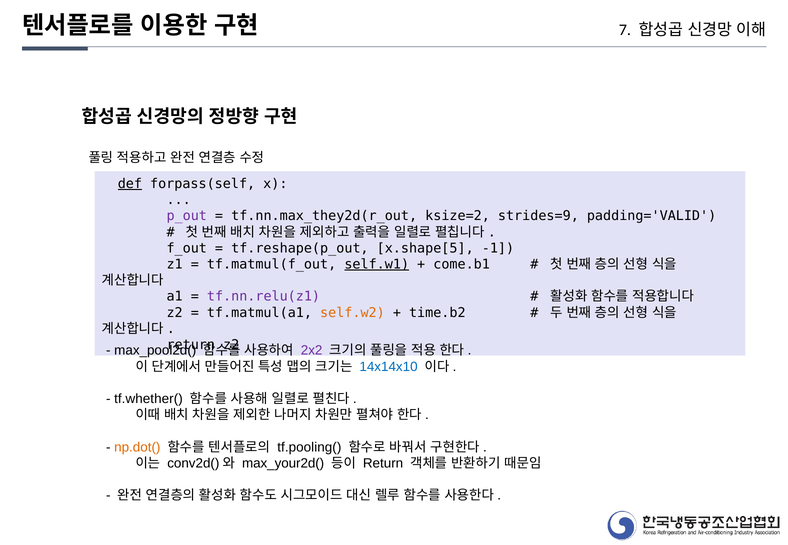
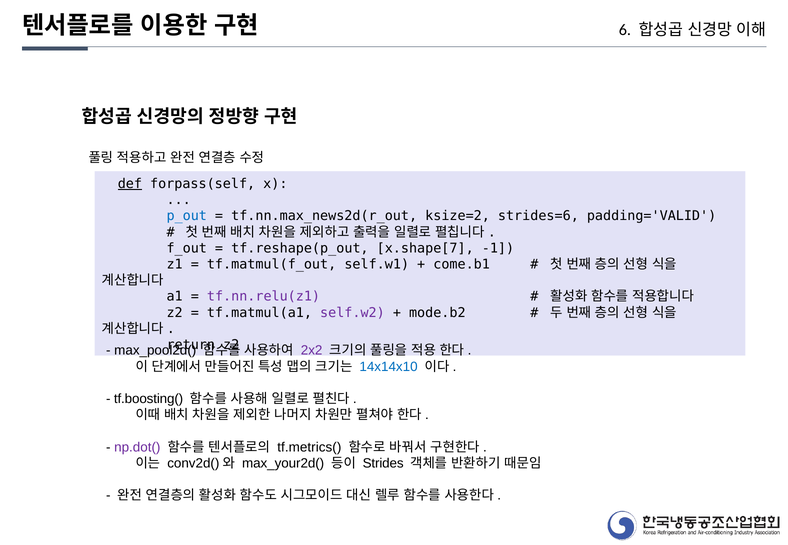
7: 7 -> 6
p_out colour: purple -> blue
tf.nn.max_they2d(r_out: tf.nn.max_they2d(r_out -> tf.nn.max_news2d(r_out
strides=9: strides=9 -> strides=6
x.shape[5: x.shape[5 -> x.shape[7
self.w1 underline: present -> none
self.w2 colour: orange -> purple
time.b2: time.b2 -> mode.b2
tf.whether(: tf.whether( -> tf.boosting(
np.dot( colour: orange -> purple
tf.pooling(: tf.pooling( -> tf.metrics(
Return at (383, 464): Return -> Strides
